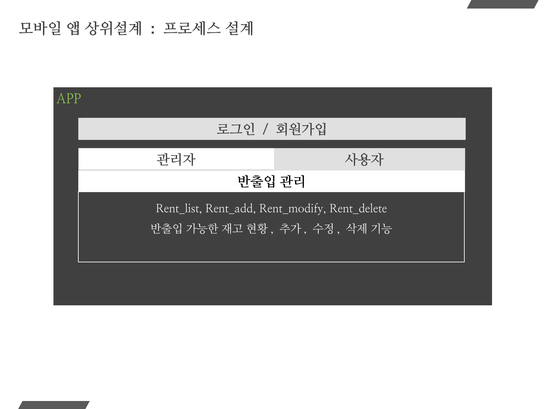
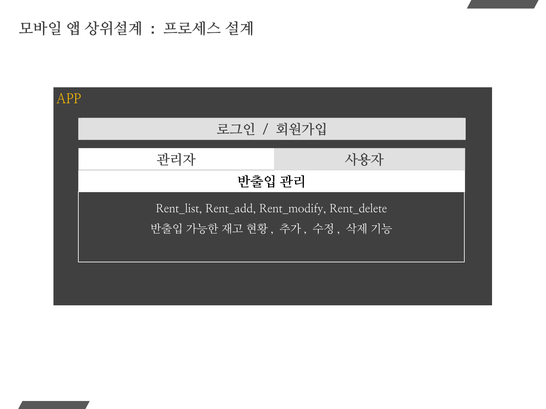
APP colour: light green -> yellow
